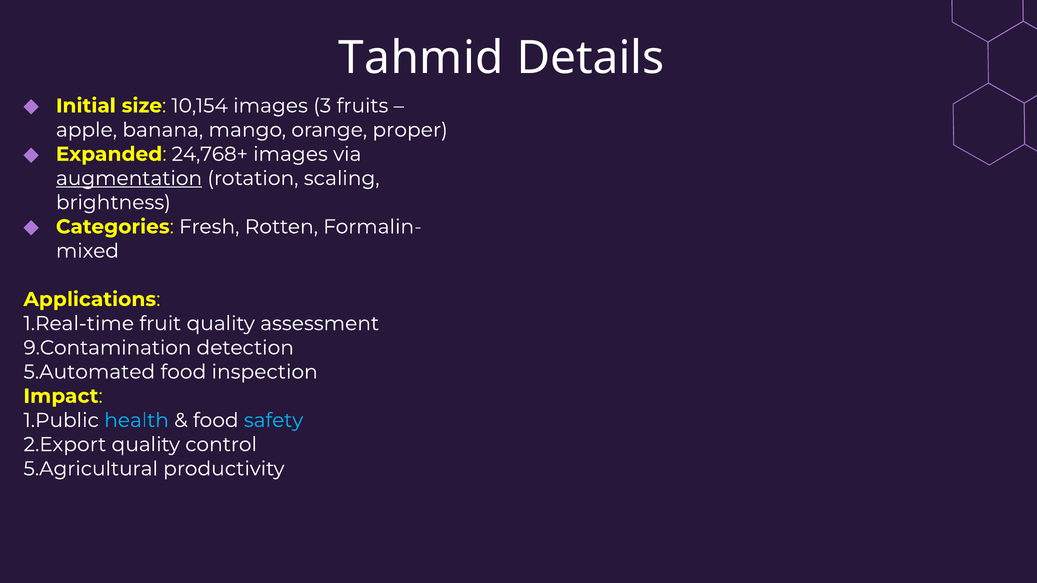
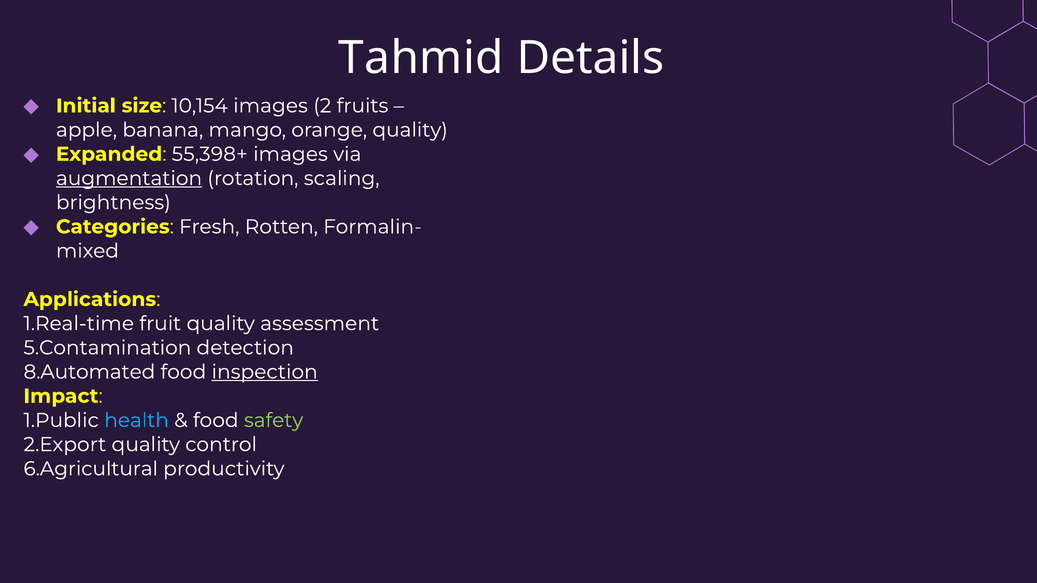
3: 3 -> 2
orange proper: proper -> quality
24,768+: 24,768+ -> 55,398+
9.Contamination: 9.Contamination -> 5.Contamination
5.Automated: 5.Automated -> 8.Automated
inspection underline: none -> present
safety colour: light blue -> light green
5.Agricultural: 5.Agricultural -> 6.Agricultural
